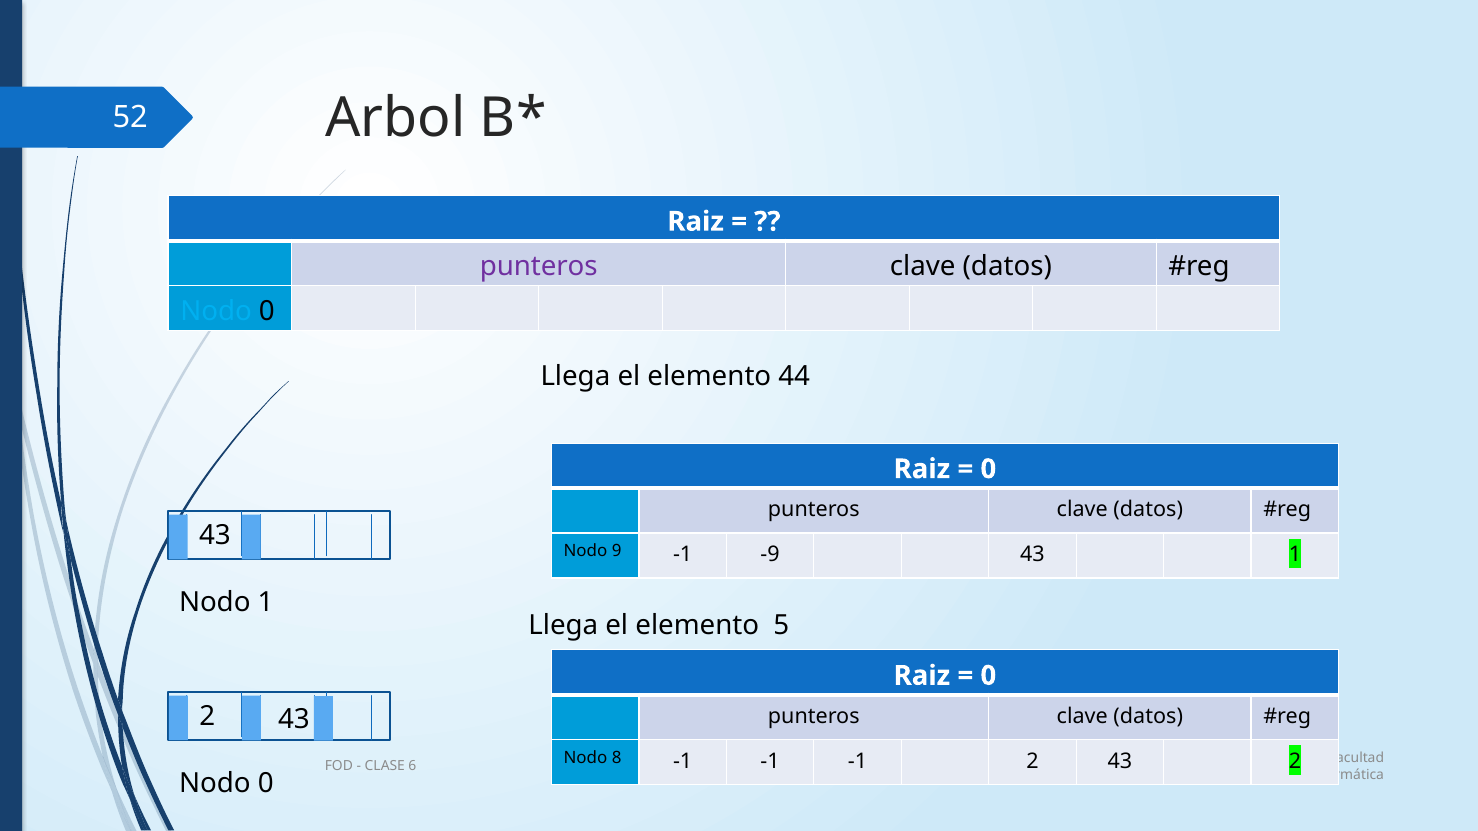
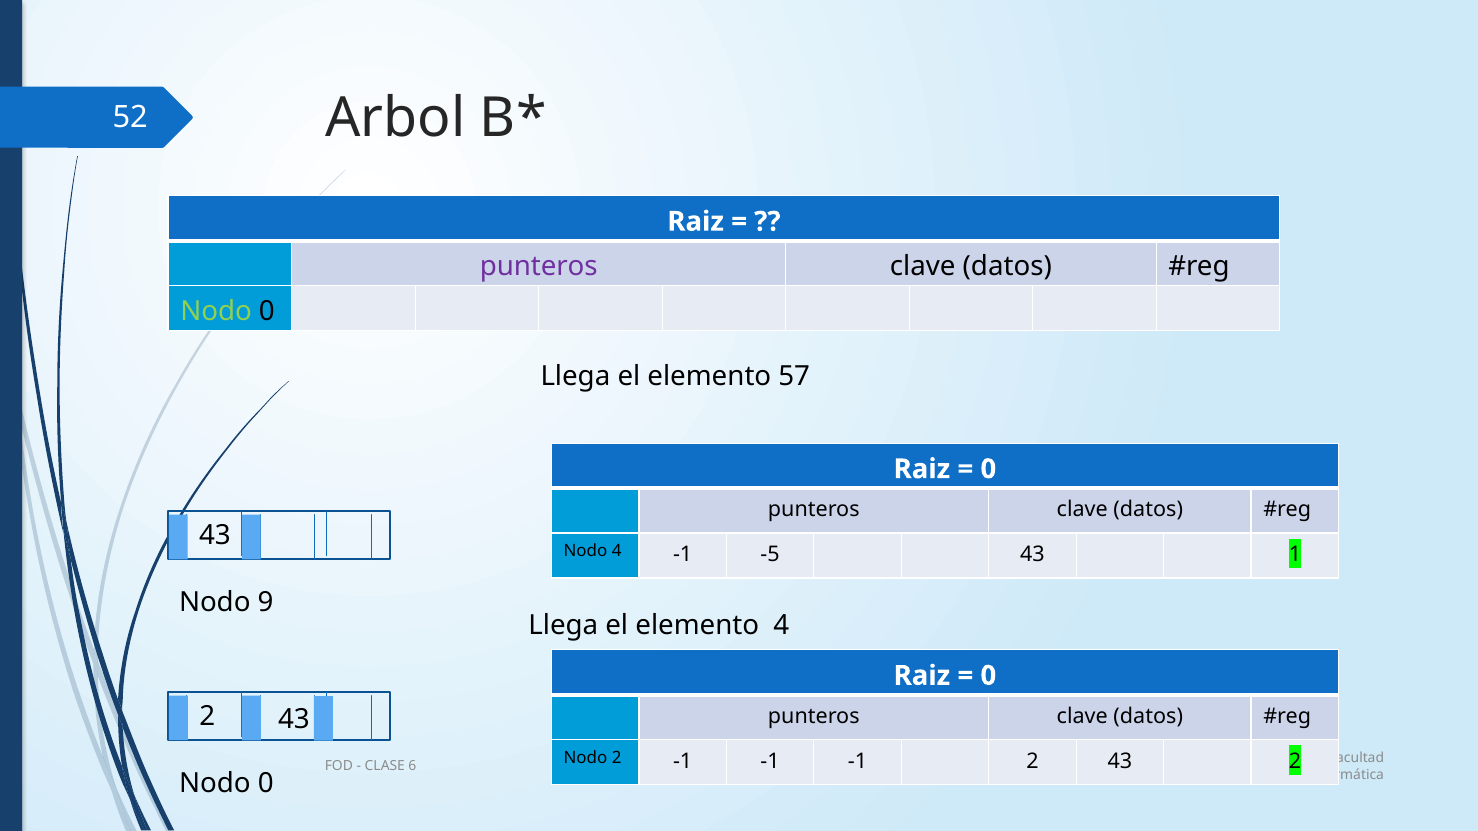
Nodo at (216, 312) colour: light blue -> light green
44: 44 -> 57
Nodo 9: 9 -> 4
-9: -9 -> -5
Nodo 1: 1 -> 9
elemento 5: 5 -> 4
Nodo 8: 8 -> 2
